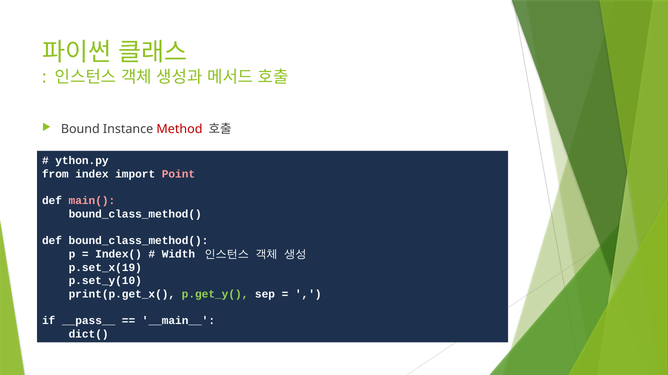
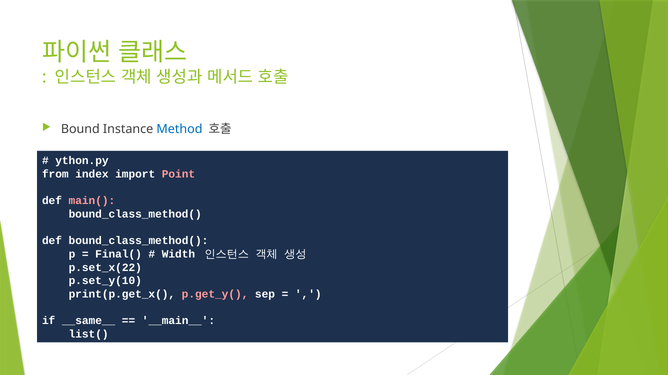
Method colour: red -> blue
Index(: Index( -> Final(
p.set_x(19: p.set_x(19 -> p.set_x(22
p.get_y( colour: light green -> pink
__pass__: __pass__ -> __same__
dict(: dict( -> list(
